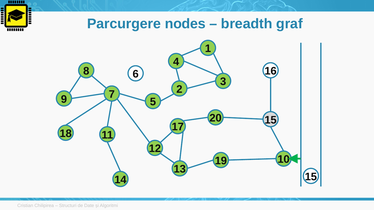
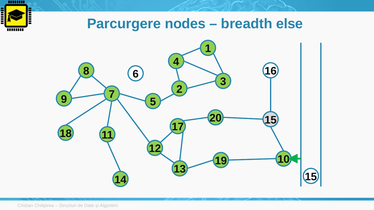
graf: graf -> else
